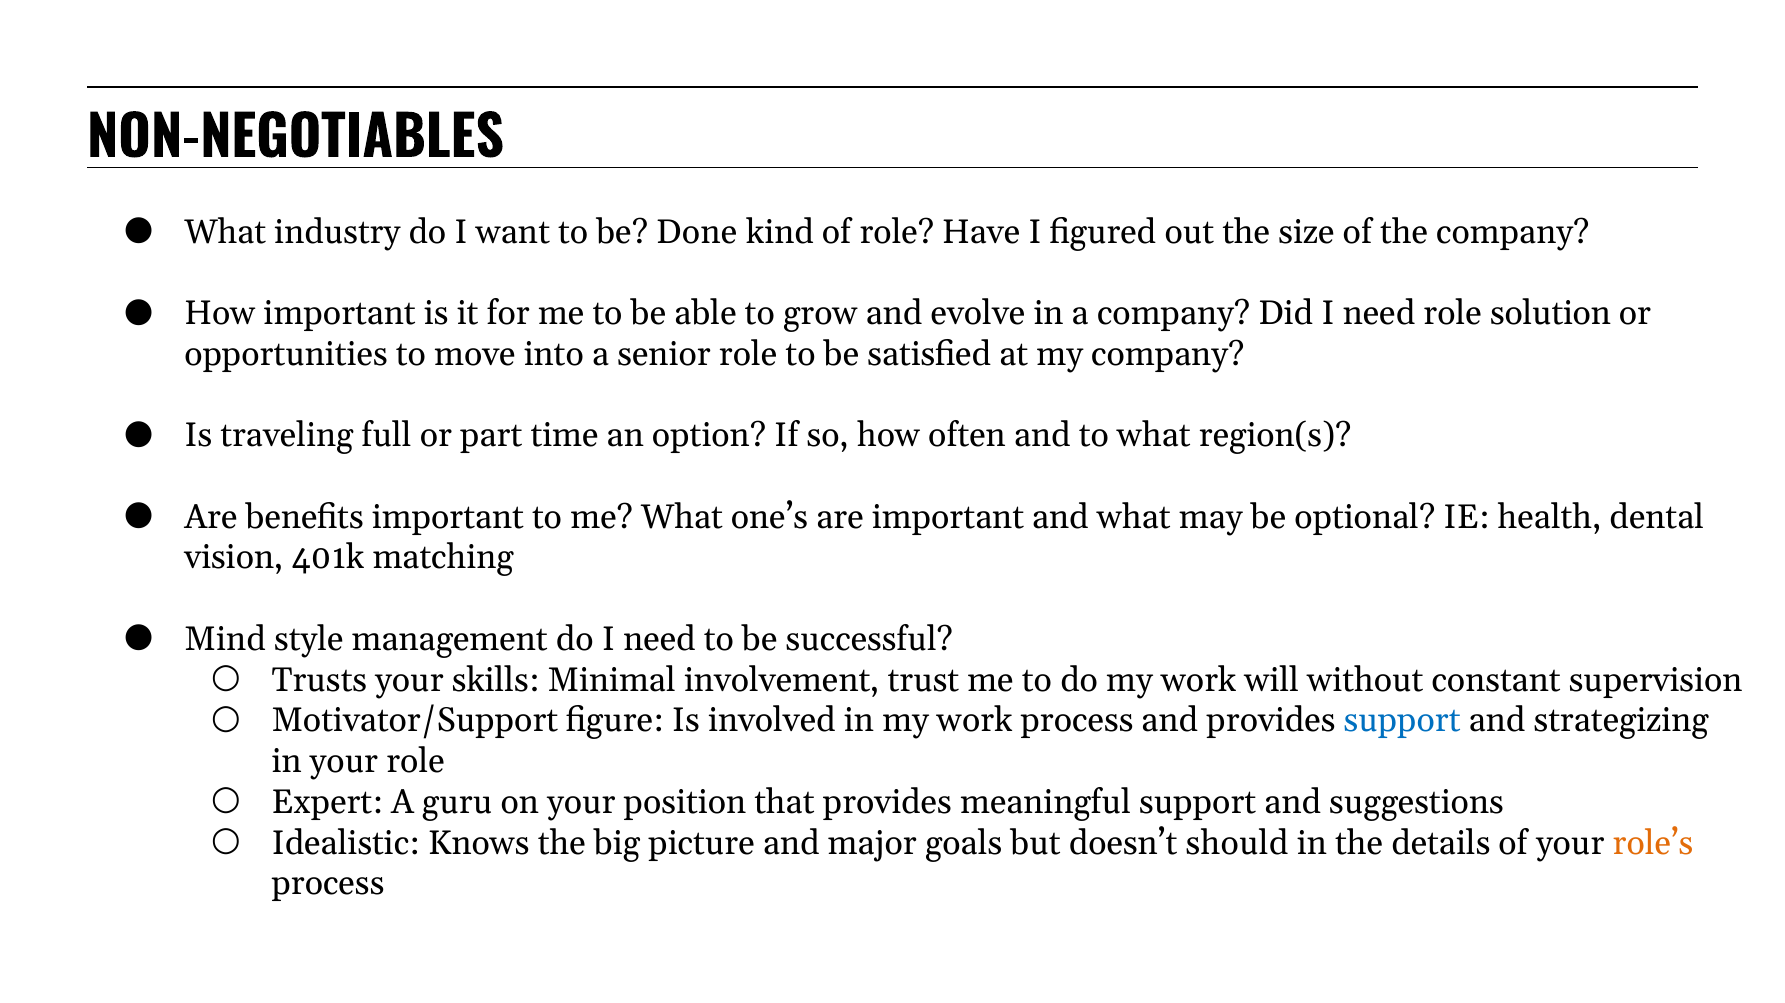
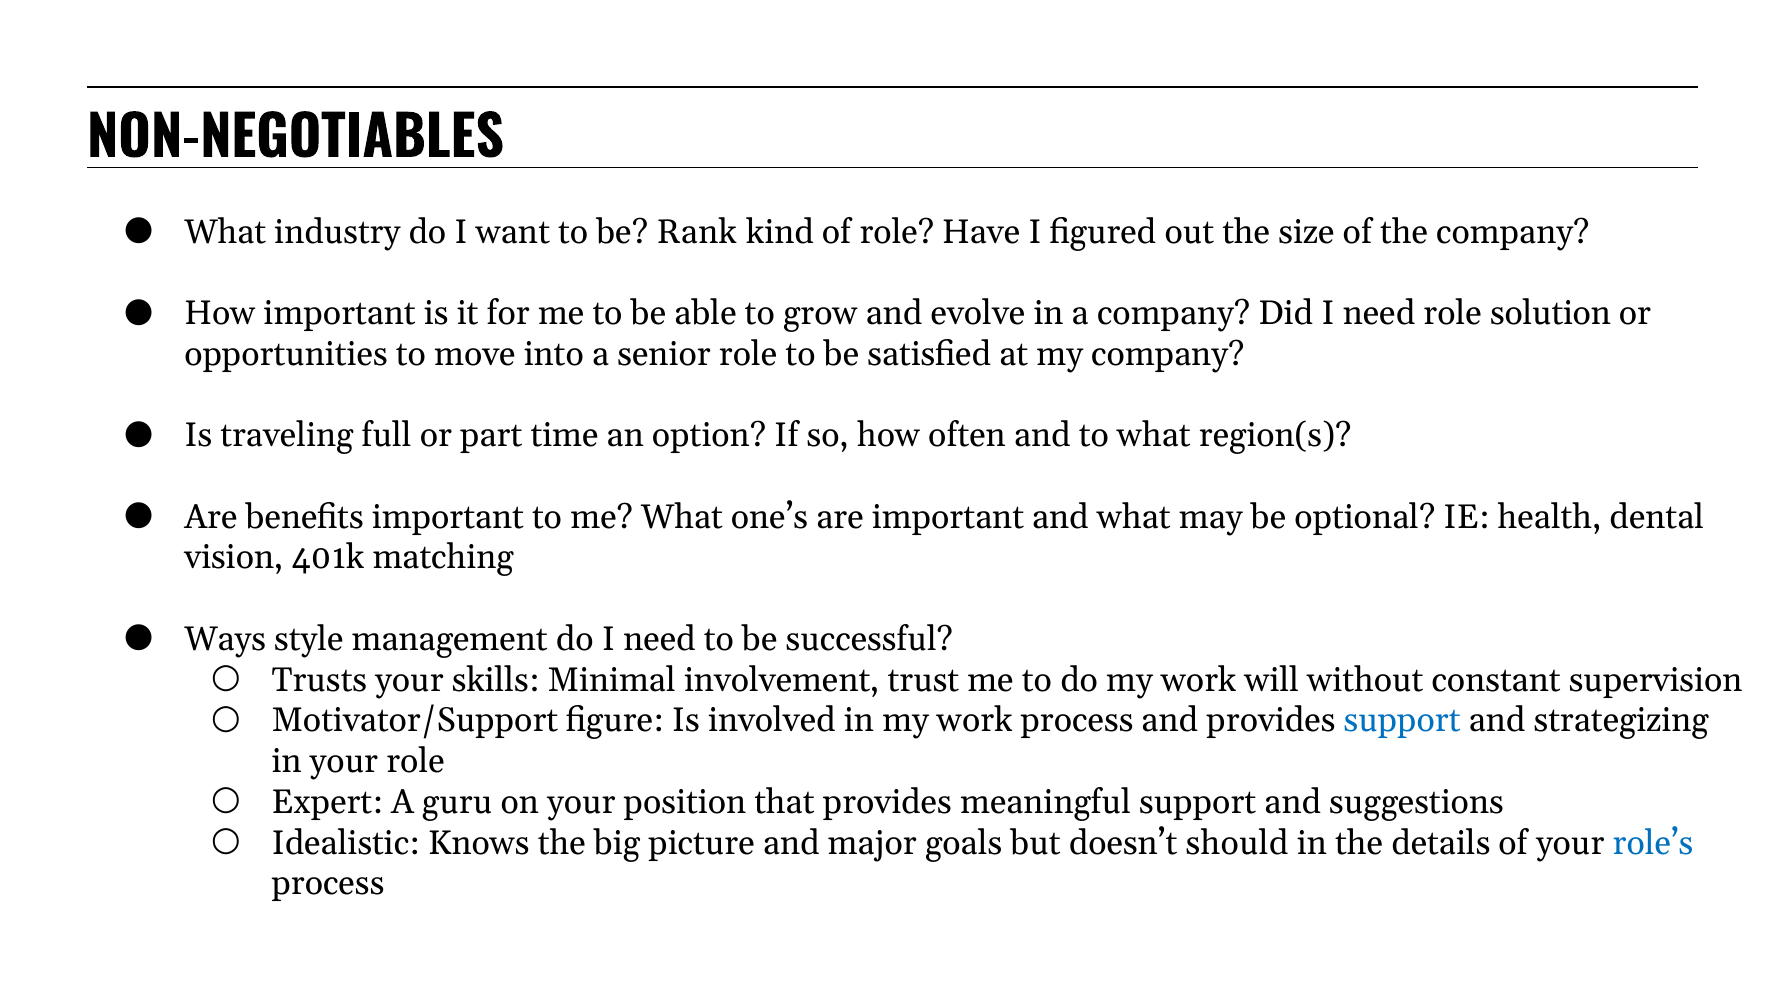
Done: Done -> Rank
Mind: Mind -> Ways
role’s colour: orange -> blue
